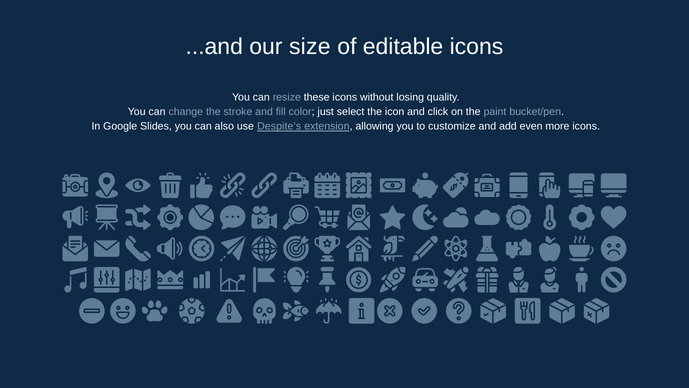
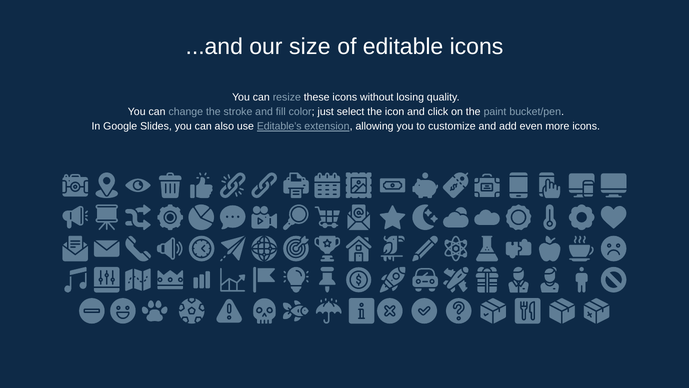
Despite’s: Despite’s -> Editable’s
